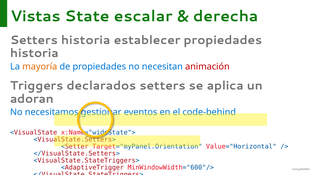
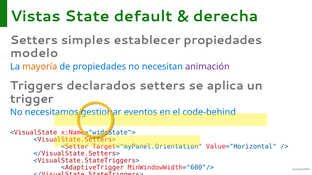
escalar: escalar -> default
Setters historia: historia -> simples
historia at (34, 53): historia -> modelo
animación colour: red -> purple
adoran: adoran -> trigger
